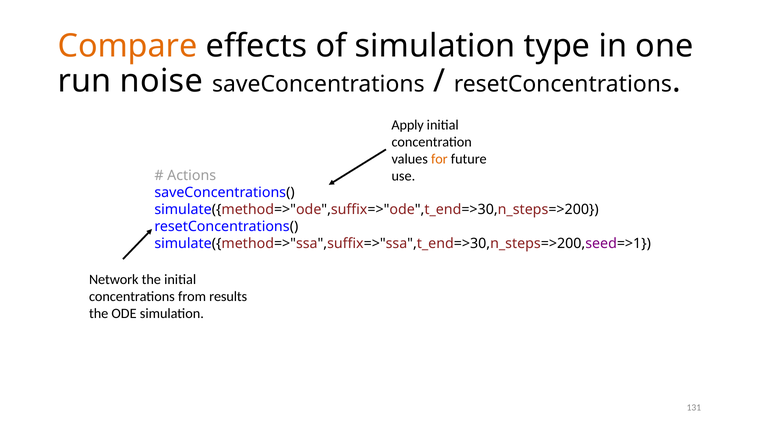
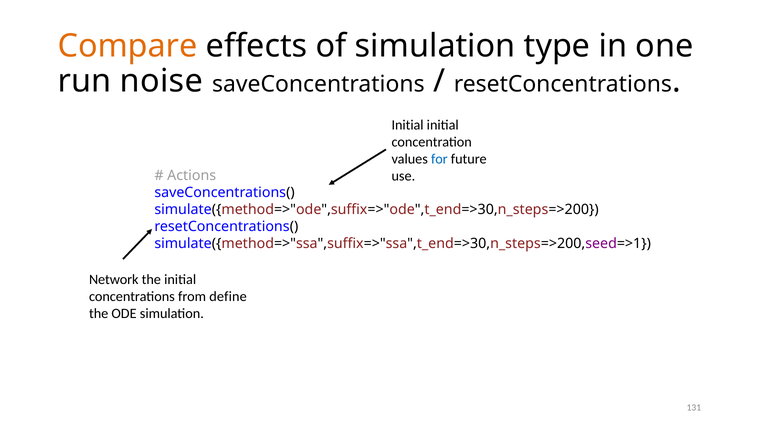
Apply at (408, 125): Apply -> Initial
for colour: orange -> blue
results: results -> define
